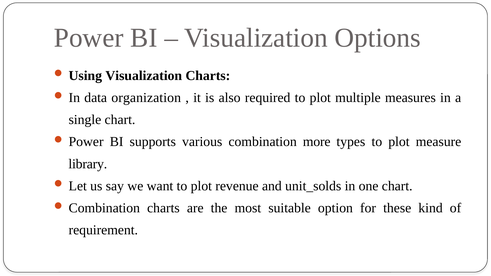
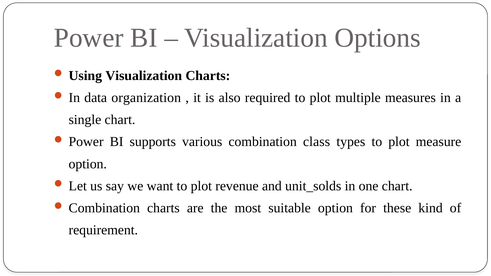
more: more -> class
library at (88, 164): library -> option
